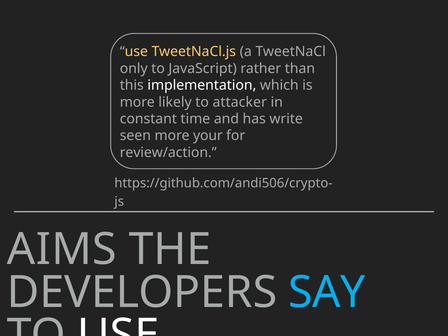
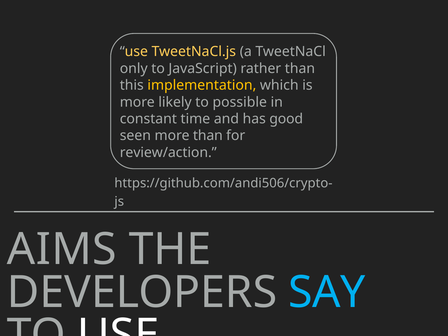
implementation colour: white -> yellow
attacker: attacker -> possible
write: write -> good
more your: your -> than
